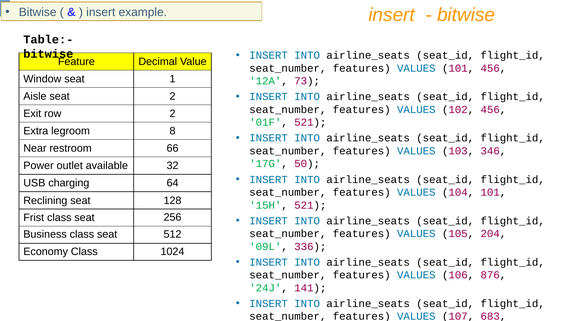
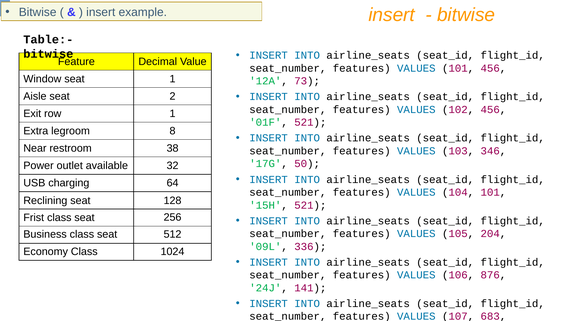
row 2: 2 -> 1
66: 66 -> 38
